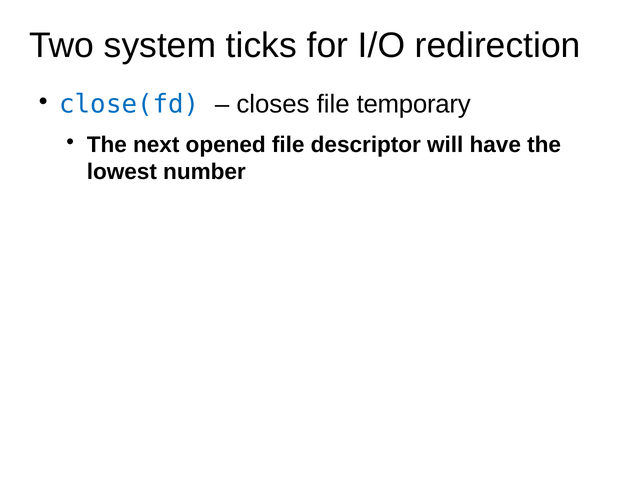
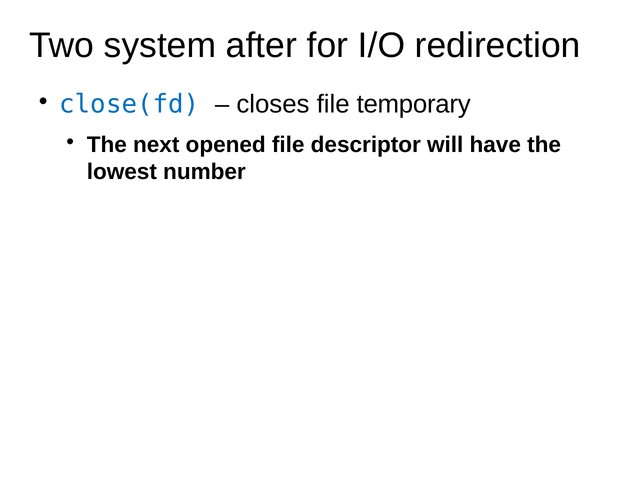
ticks: ticks -> after
